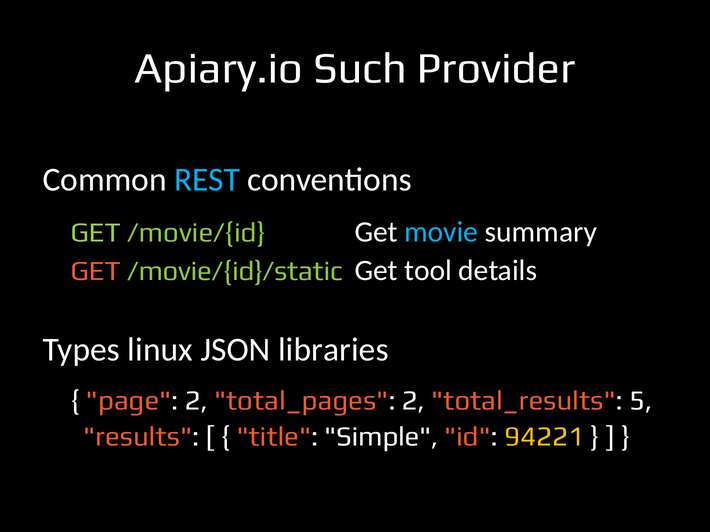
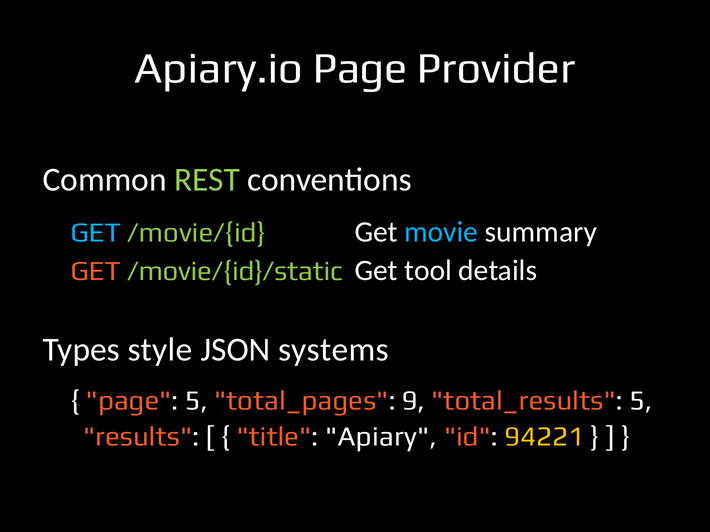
Apiary.io Such: Such -> Page
REST colour: light blue -> light green
GET at (96, 233) colour: light green -> light blue
linux: linux -> style
libraries: libraries -> systems
page 2: 2 -> 5
total_pages 2: 2 -> 9
Simple: Simple -> Apiary
